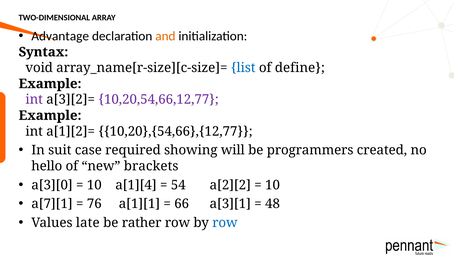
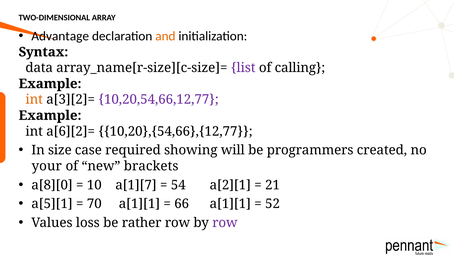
void: void -> data
list colour: blue -> purple
define: define -> calling
int at (34, 100) colour: purple -> orange
a[1][2]=: a[1][2]= -> a[6][2]=
suit: suit -> size
hello: hello -> your
a[3][0: a[3][0 -> a[8][0
a[1][4: a[1][4 -> a[1][7
a[2][2: a[2][2 -> a[2][1
10 at (273, 185): 10 -> 21
a[7][1: a[7][1 -> a[5][1
76: 76 -> 70
66 a[3][1: a[3][1 -> a[1][1
48: 48 -> 52
late: late -> loss
row at (225, 223) colour: blue -> purple
